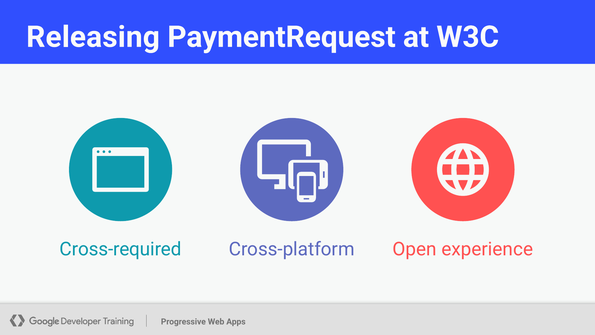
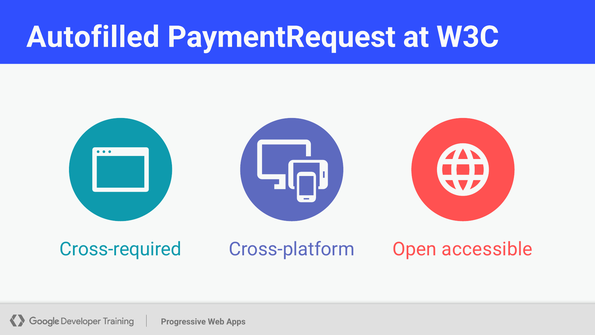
Releasing: Releasing -> Autofilled
experience: experience -> accessible
